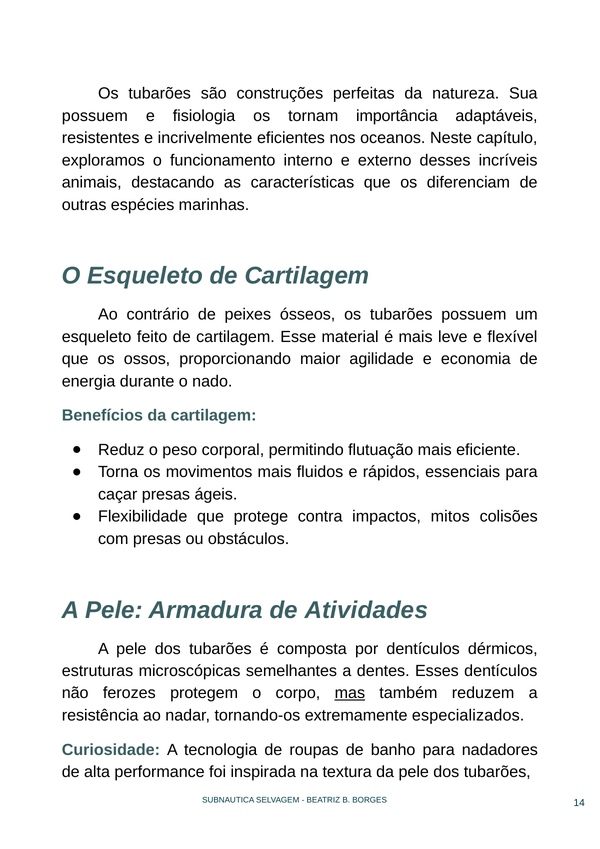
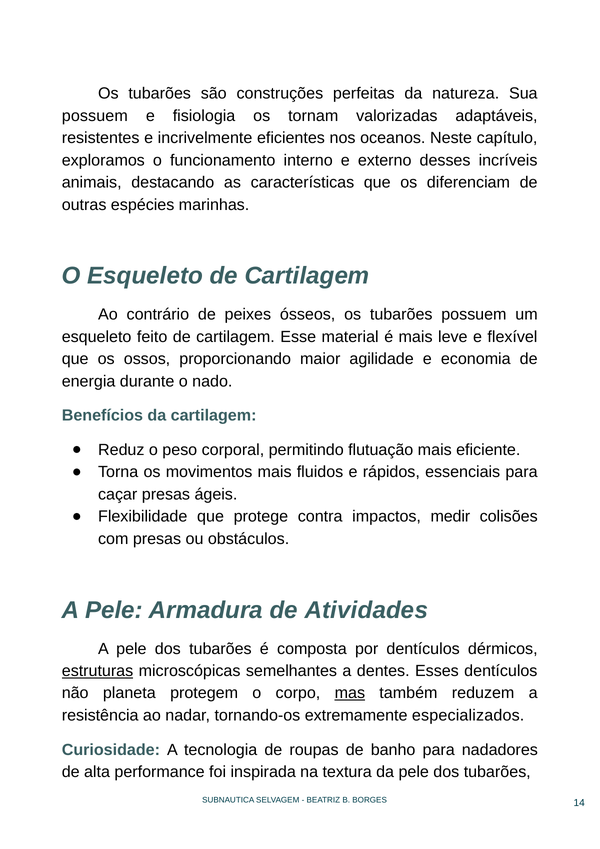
importância: importância -> valorizadas
mitos: mitos -> medir
estruturas underline: none -> present
ferozes: ferozes -> planeta
